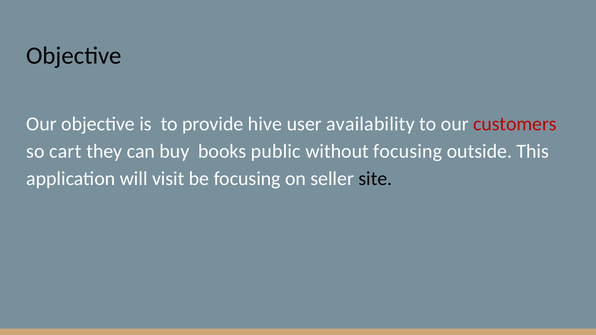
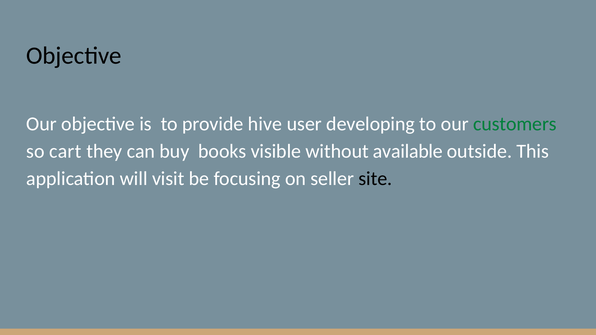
availability: availability -> developing
customers colour: red -> green
public: public -> visible
without focusing: focusing -> available
